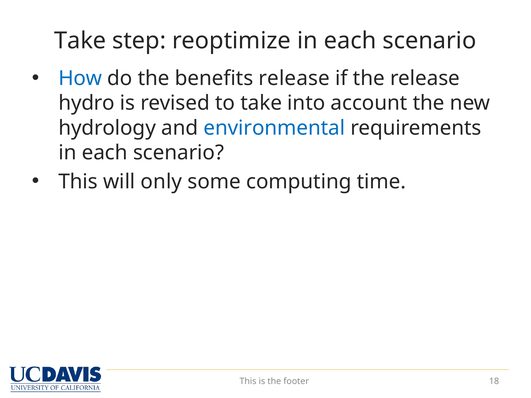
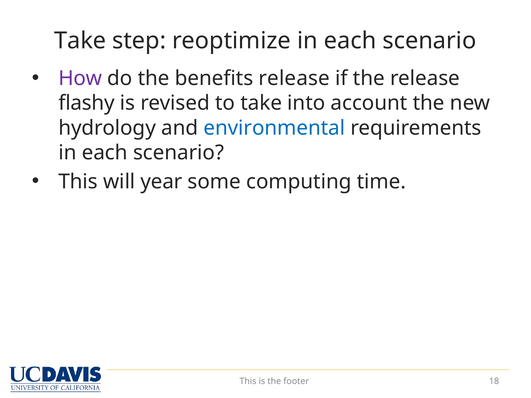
How colour: blue -> purple
hydro: hydro -> flashy
only: only -> year
